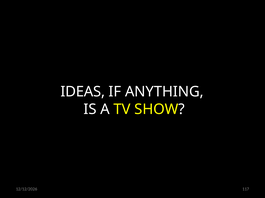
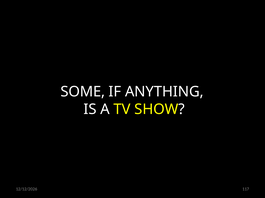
IDEAS: IDEAS -> SOME
